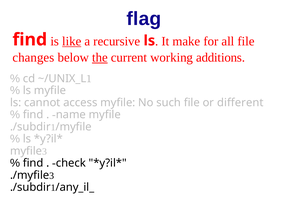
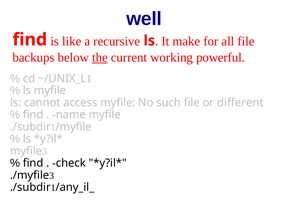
flag: flag -> well
like underline: present -> none
changes: changes -> backups
additions: additions -> powerful
